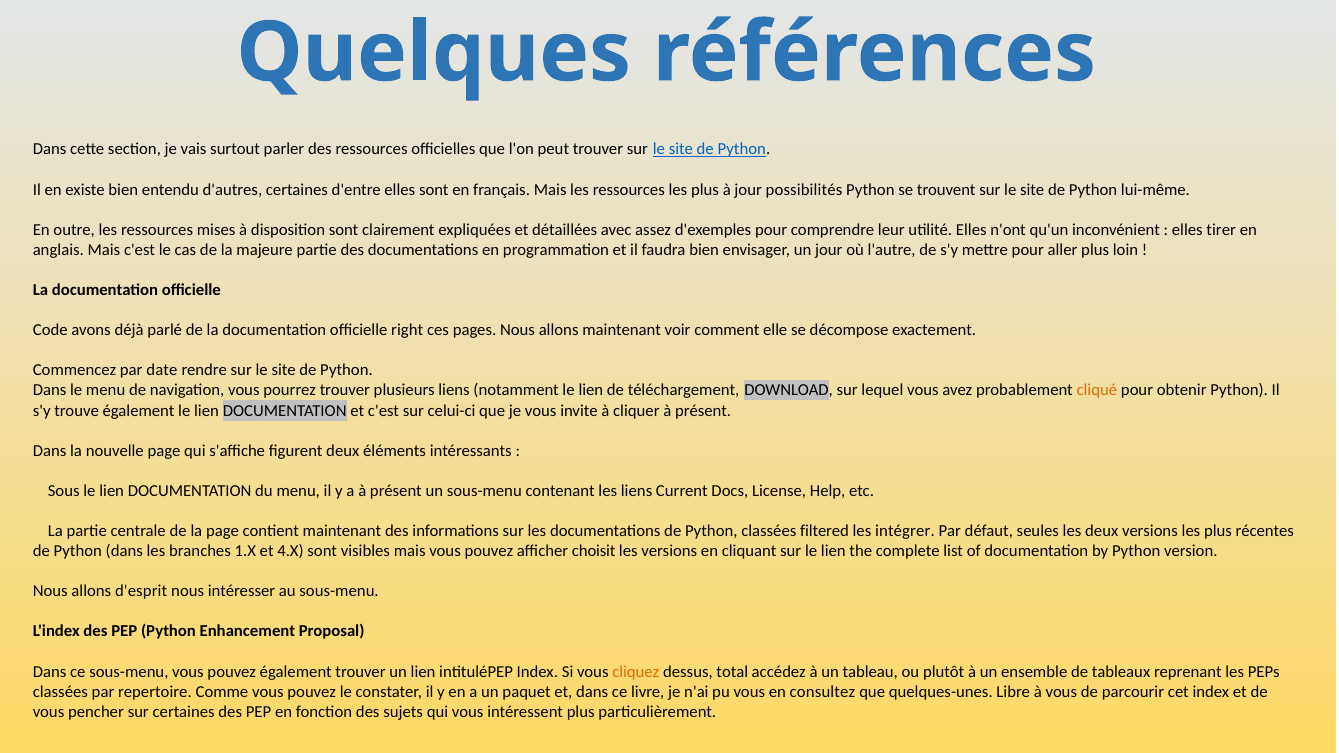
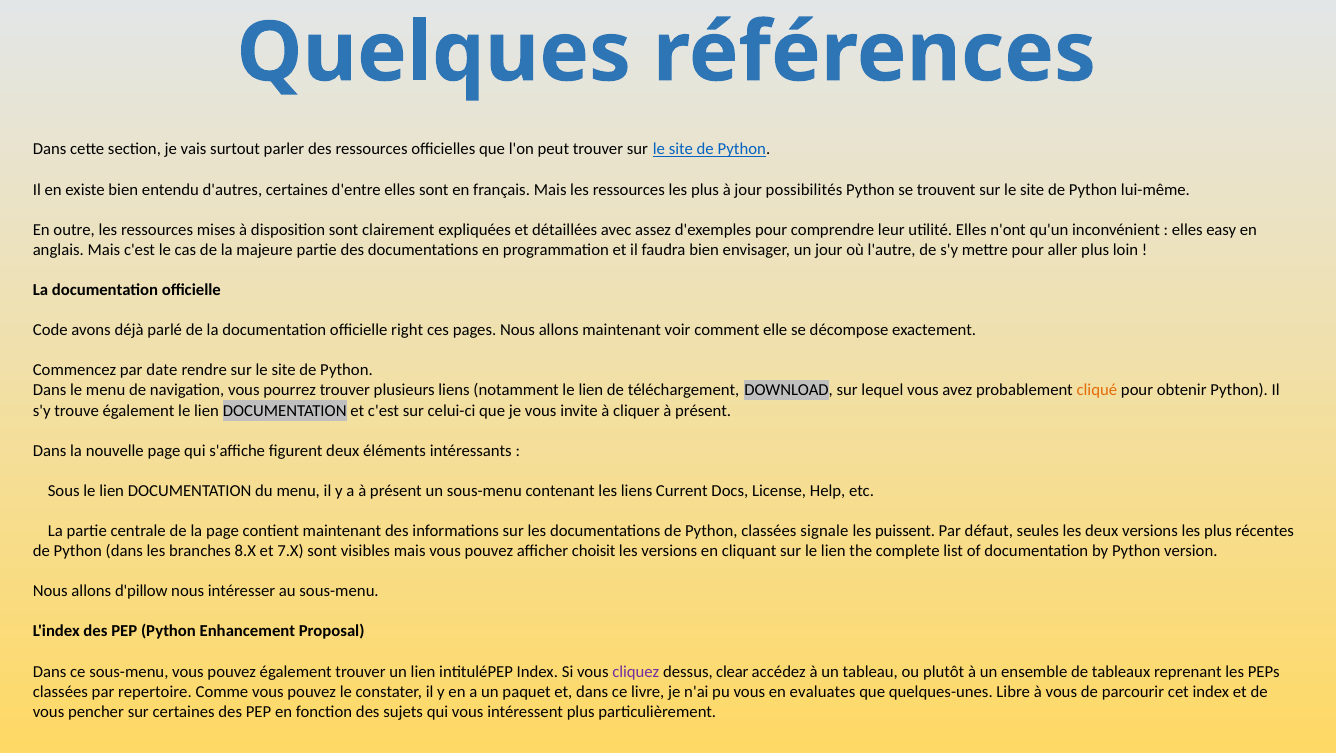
tirer: tirer -> easy
filtered: filtered -> signale
intégrer: intégrer -> puissent
1.X: 1.X -> 8.X
4.X: 4.X -> 7.X
d'esprit: d'esprit -> d'pillow
cliquez colour: orange -> purple
total: total -> clear
consultez: consultez -> evaluates
